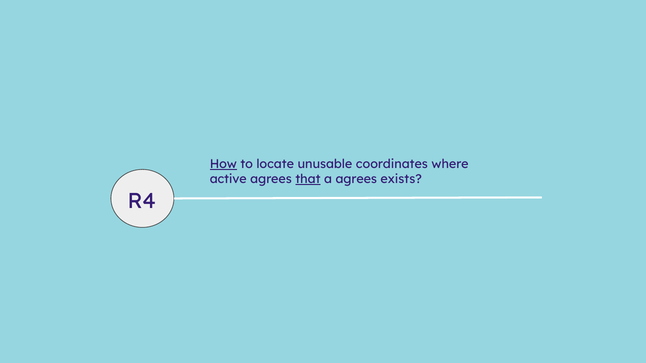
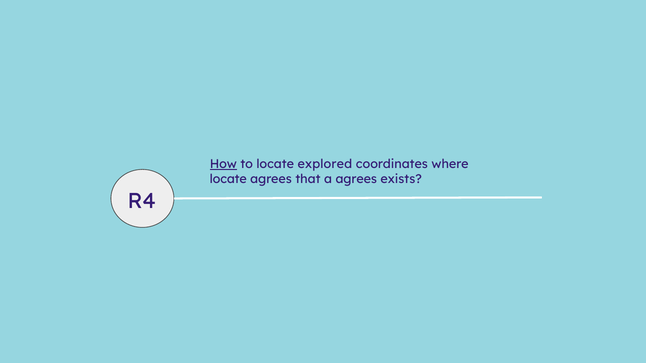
unusable: unusable -> explored
active at (228, 179): active -> locate
that underline: present -> none
